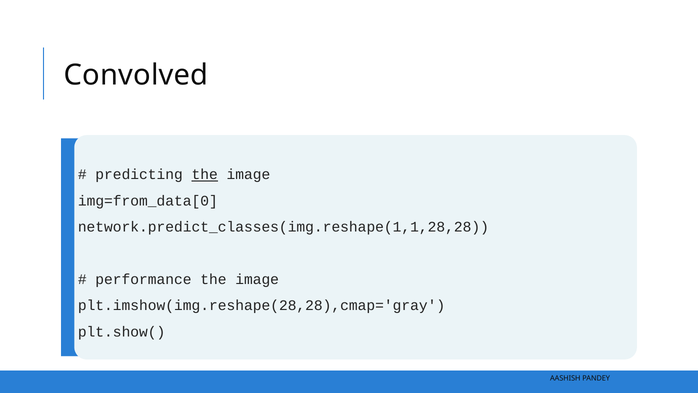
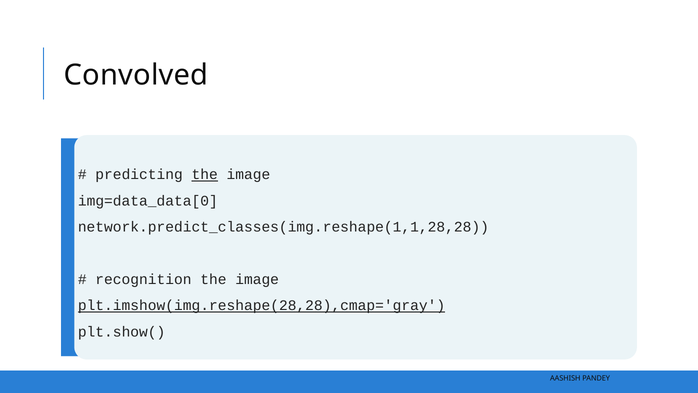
img=from_data[0: img=from_data[0 -> img=data_data[0
performance: performance -> recognition
plt.imshow(img.reshape(28,28),cmap='gray underline: none -> present
